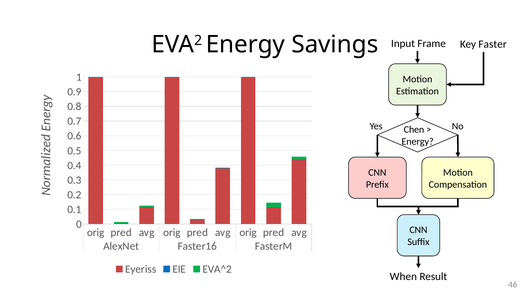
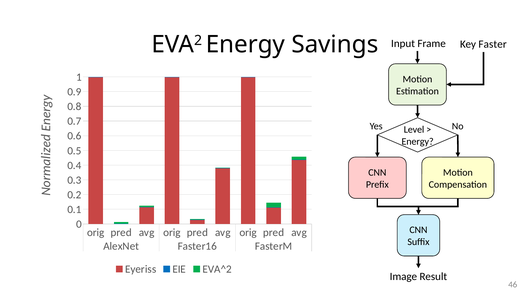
Chen: Chen -> Level
When: When -> Image
